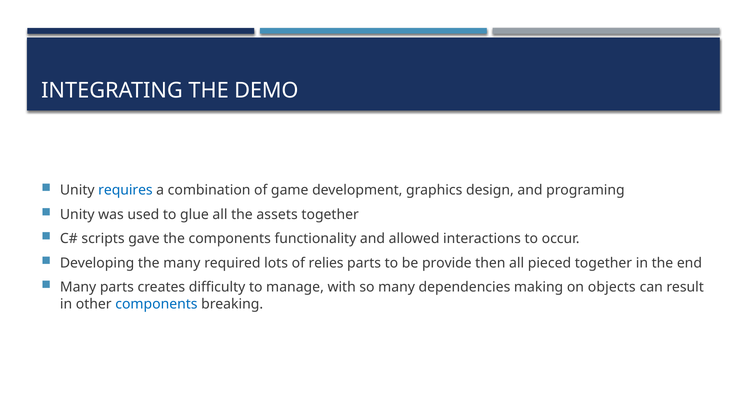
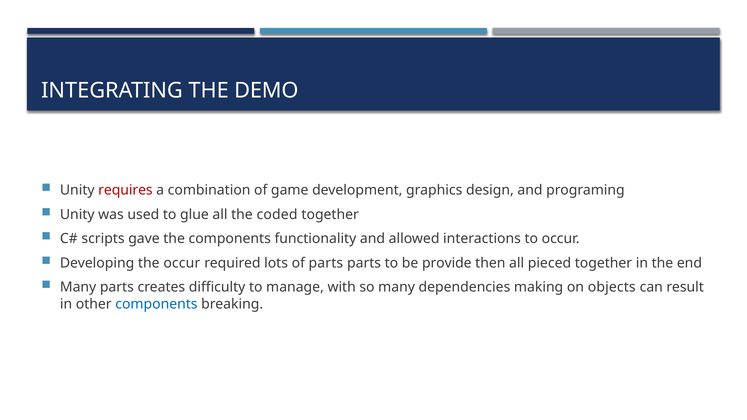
requires colour: blue -> red
assets: assets -> coded
the many: many -> occur
of relies: relies -> parts
